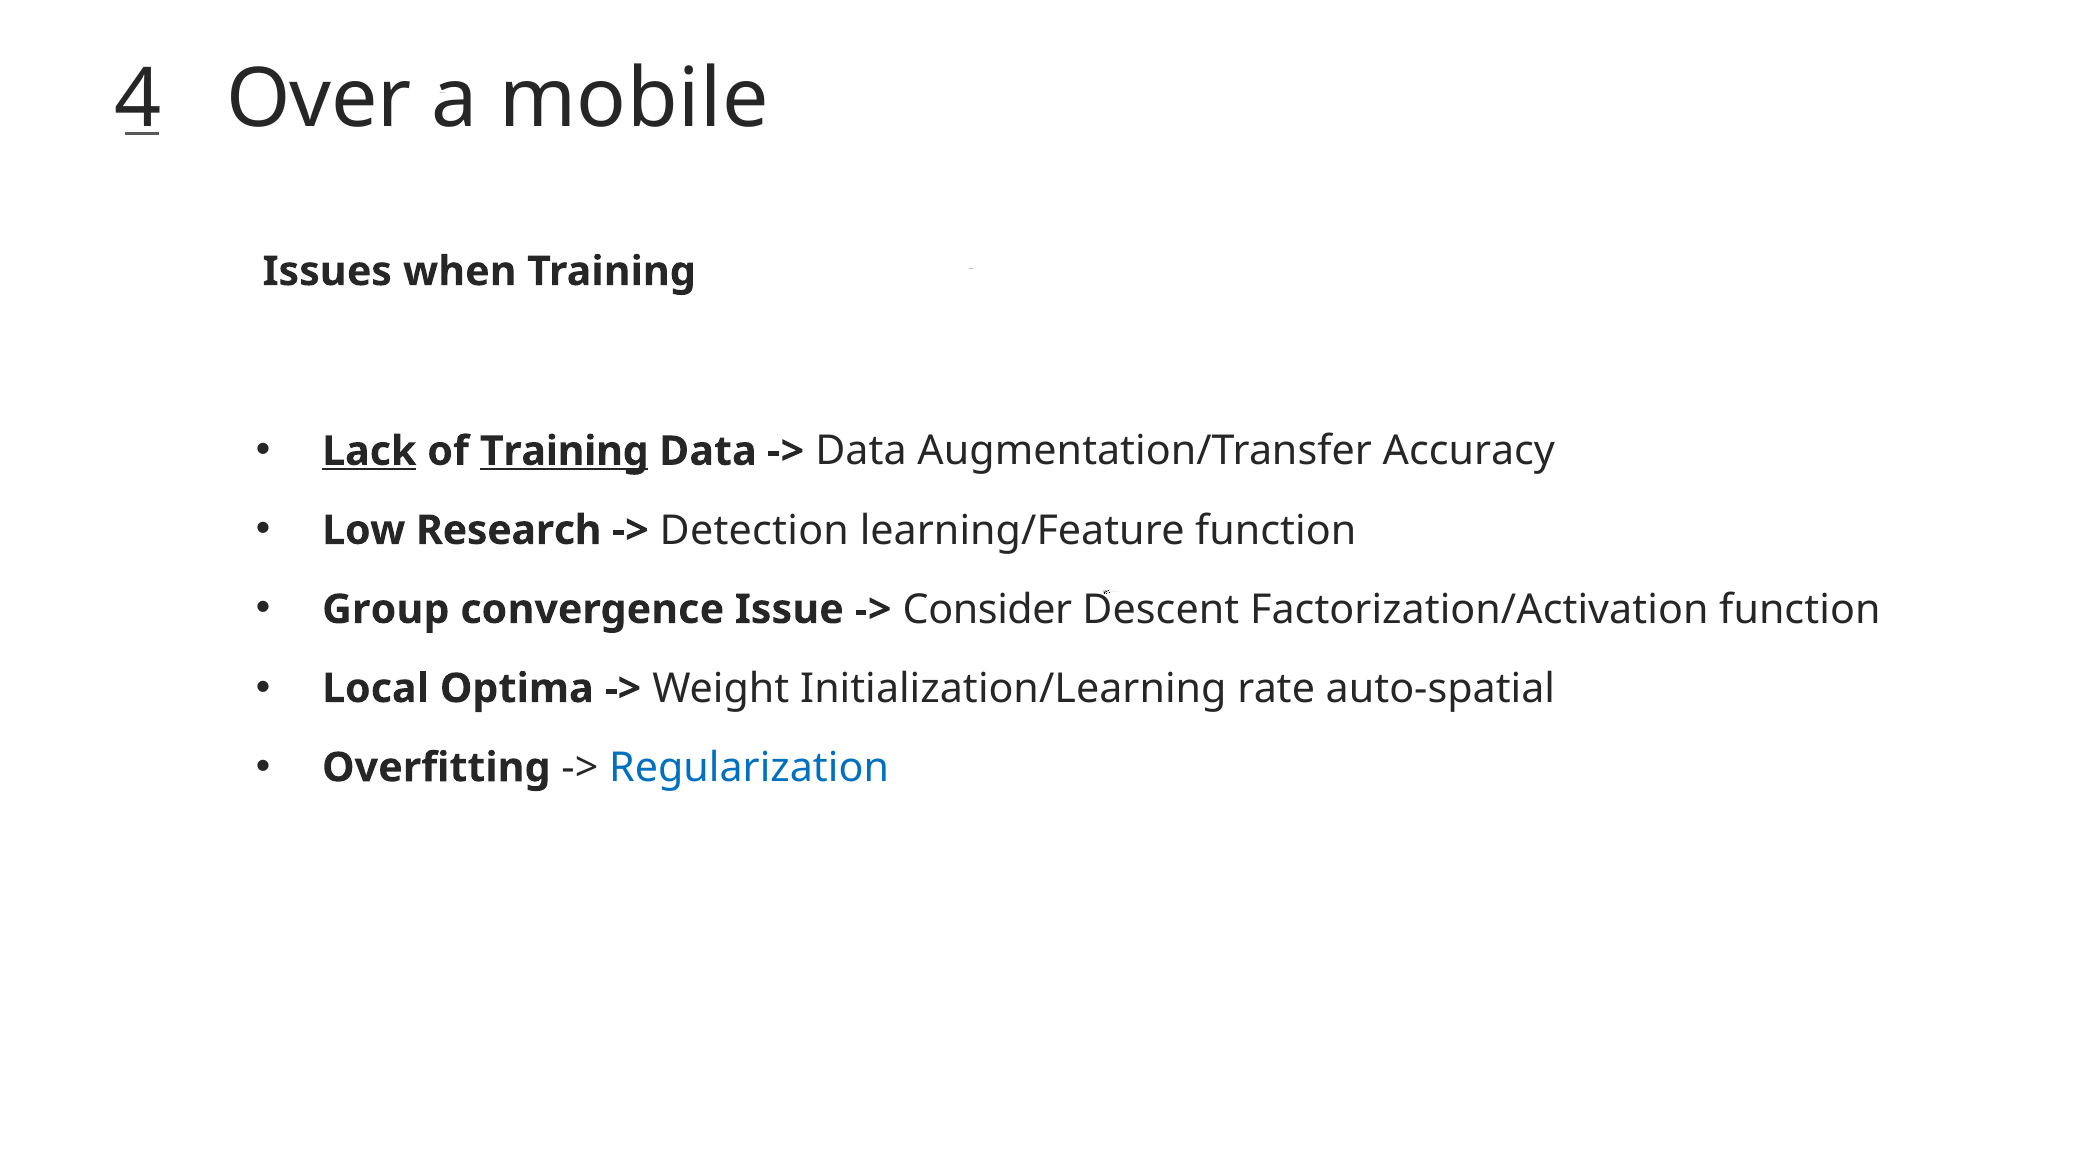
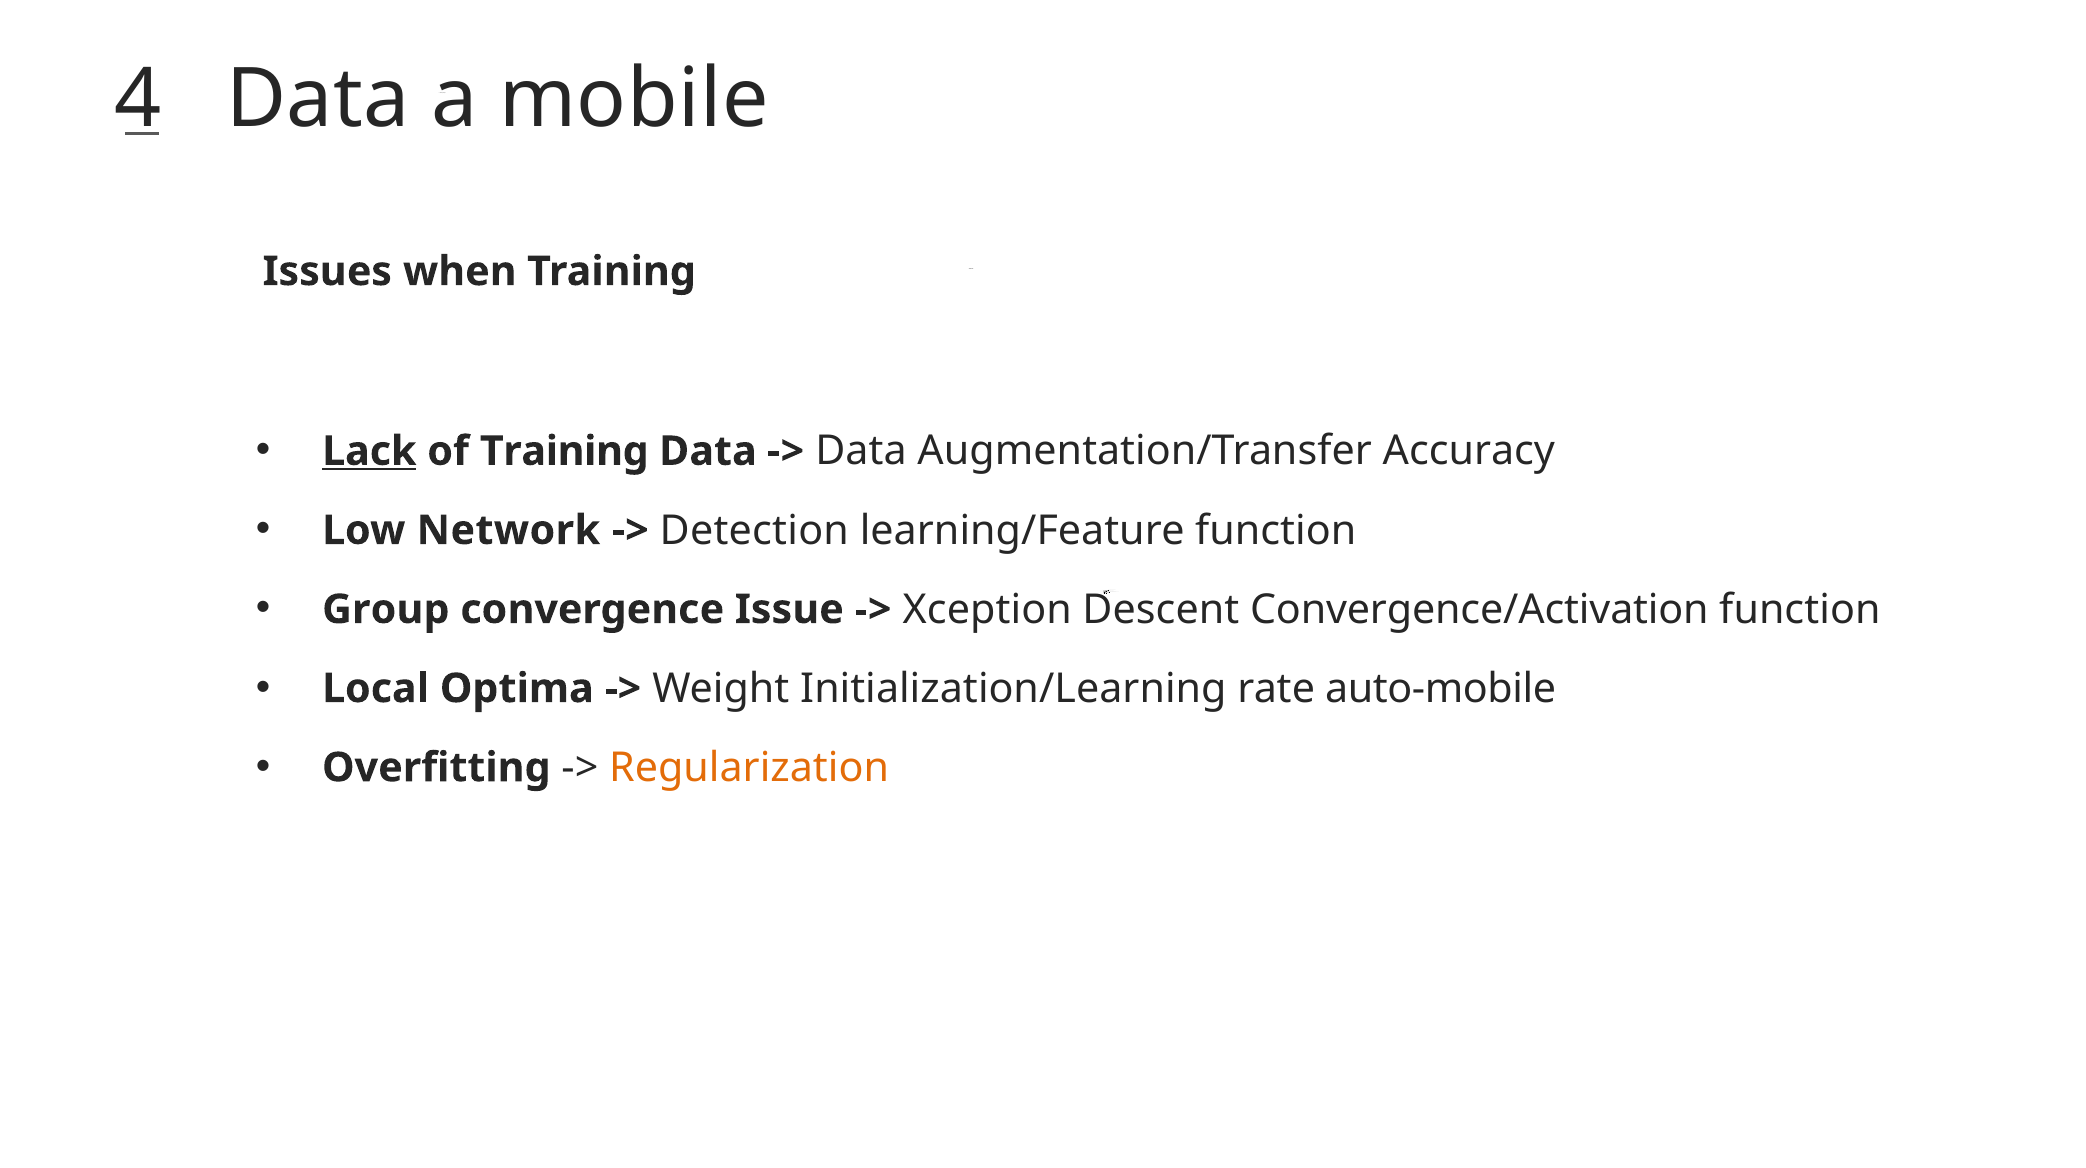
4 Over: Over -> Data
Training at (564, 451) underline: present -> none
Research: Research -> Network
Consider: Consider -> Xception
Factorization/Activation: Factorization/Activation -> Convergence/Activation
auto-spatial: auto-spatial -> auto-mobile
Regularization colour: blue -> orange
